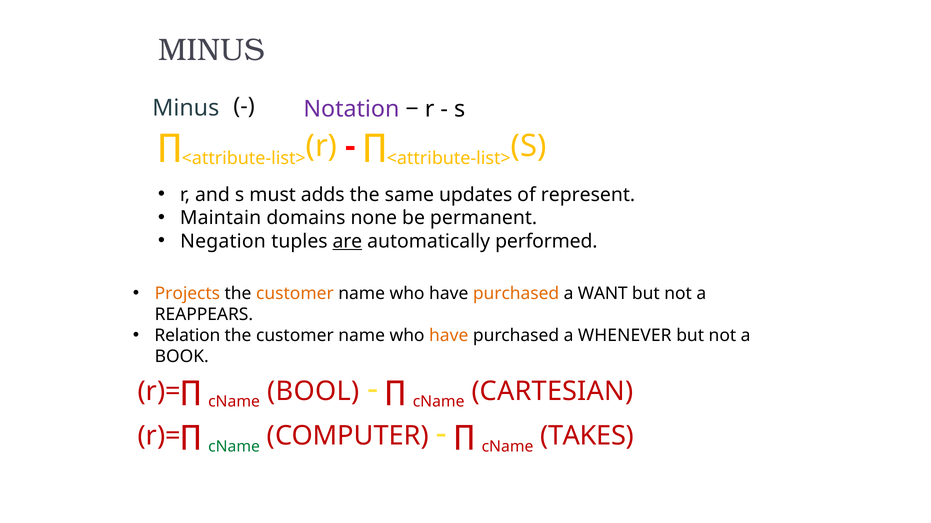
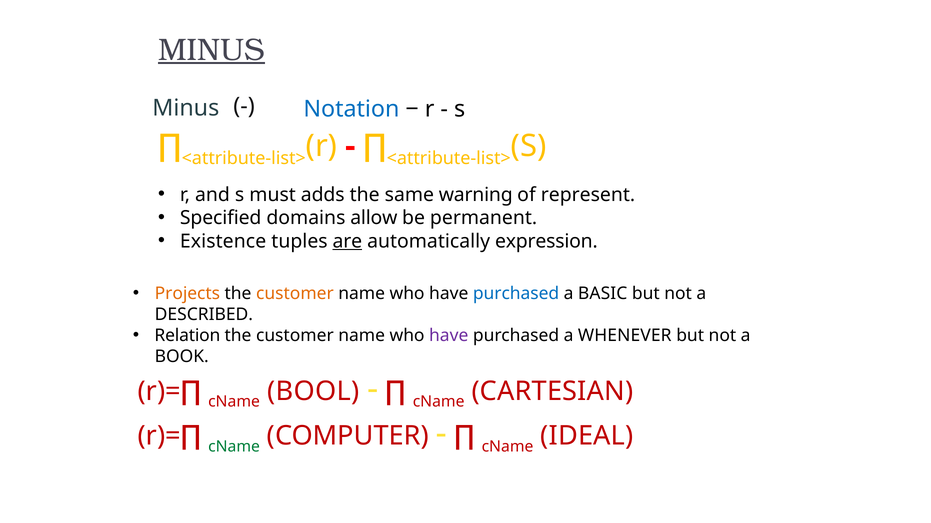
MINUS at (212, 50) underline: none -> present
Notation colour: purple -> blue
updates: updates -> warning
Maintain: Maintain -> Specified
none: none -> allow
Negation: Negation -> Existence
performed: performed -> expression
purchased at (516, 294) colour: orange -> blue
WANT: WANT -> BASIC
REAPPEARS: REAPPEARS -> DESCRIBED
have at (449, 336) colour: orange -> purple
TAKES: TAKES -> IDEAL
